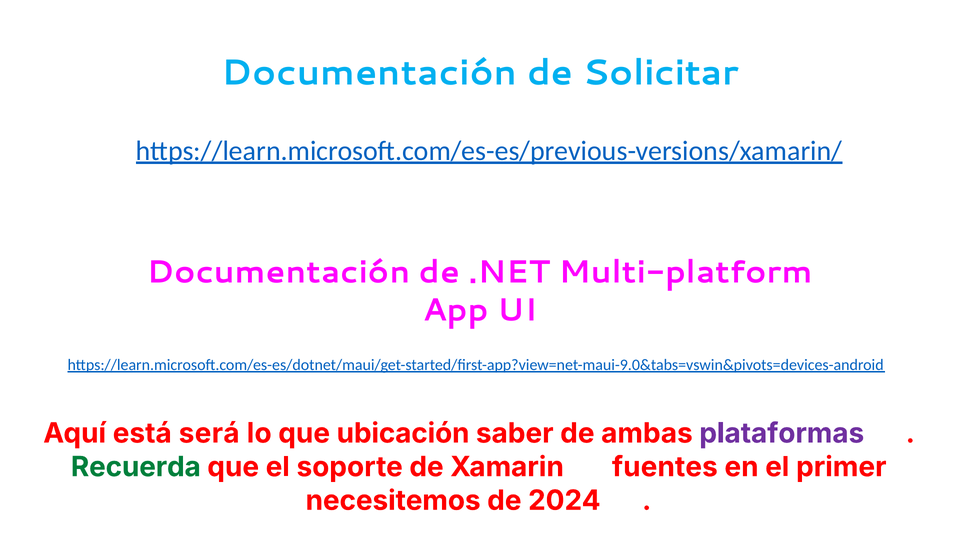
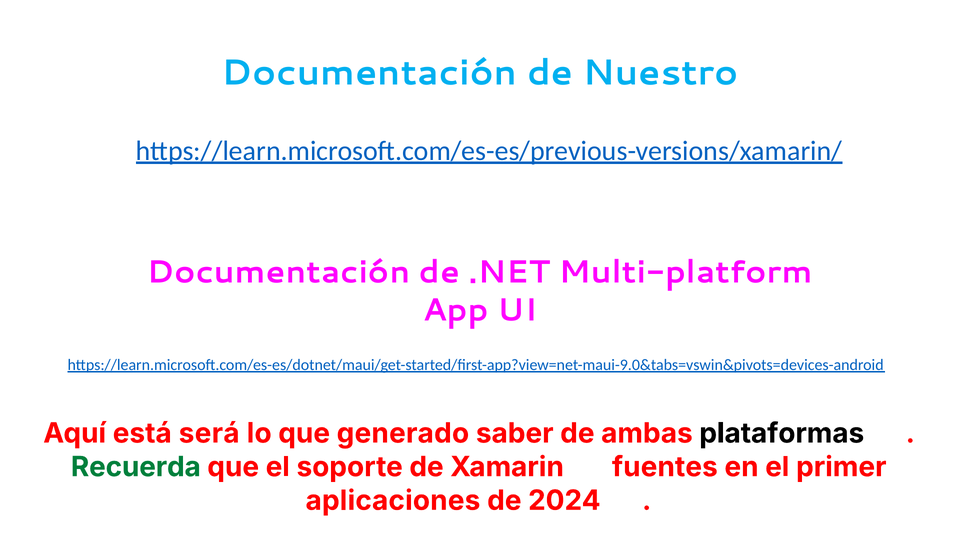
Solicitar: Solicitar -> Nuestro
ubicación: ubicación -> generado
plataformas colour: purple -> black
necesitemos: necesitemos -> aplicaciones
